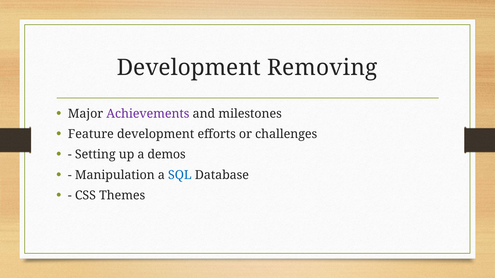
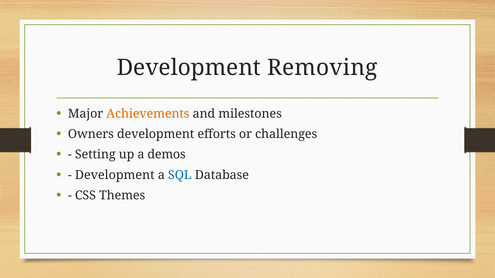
Achievements colour: purple -> orange
Feature: Feature -> Owners
Manipulation at (115, 175): Manipulation -> Development
